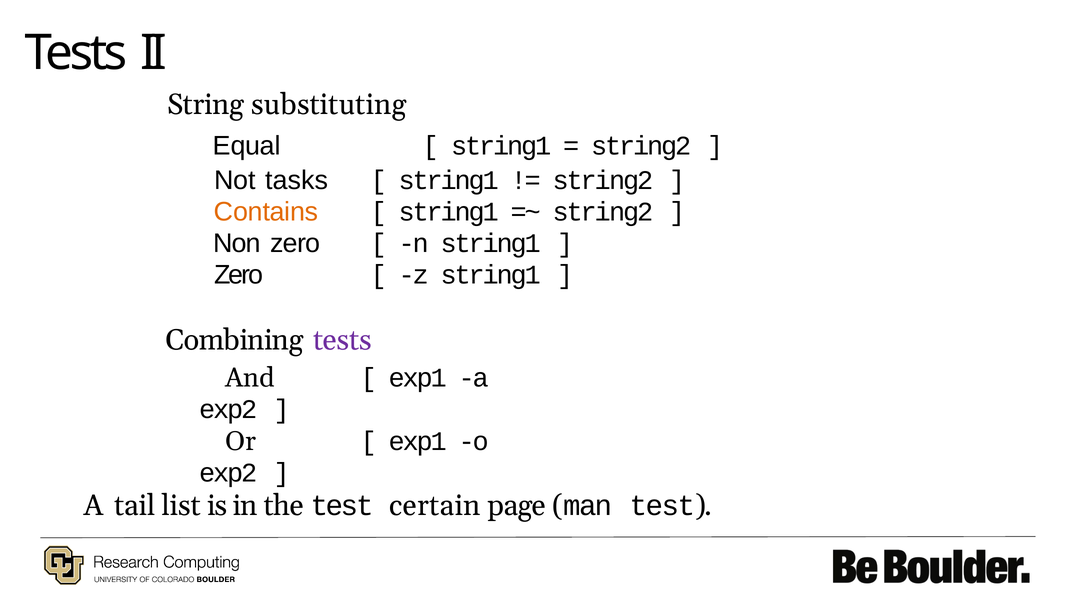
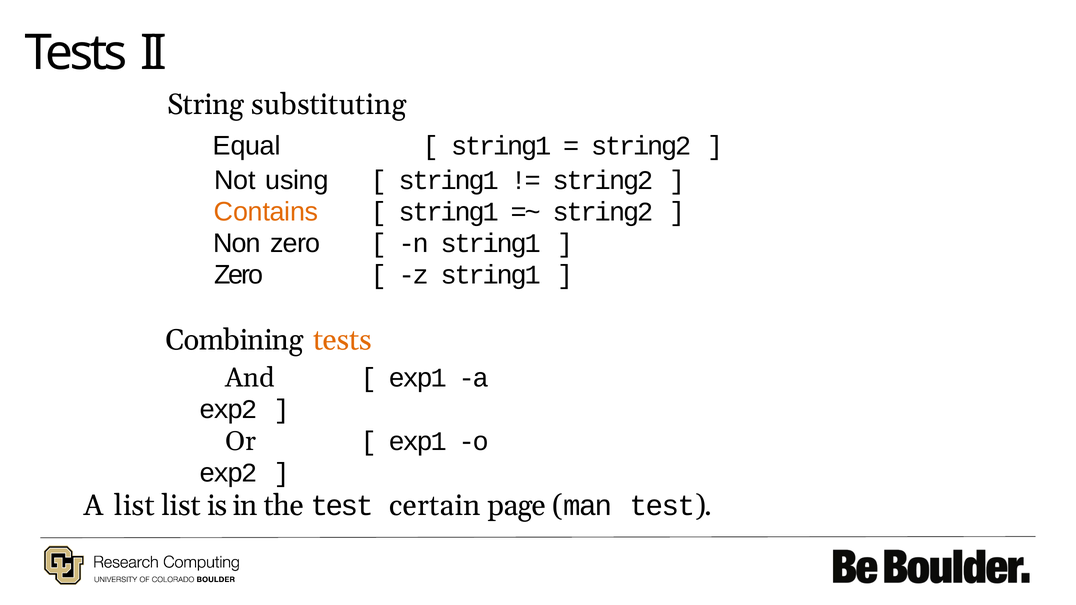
tasks: tasks -> using
tests at (342, 340) colour: purple -> orange
A tail: tail -> list
